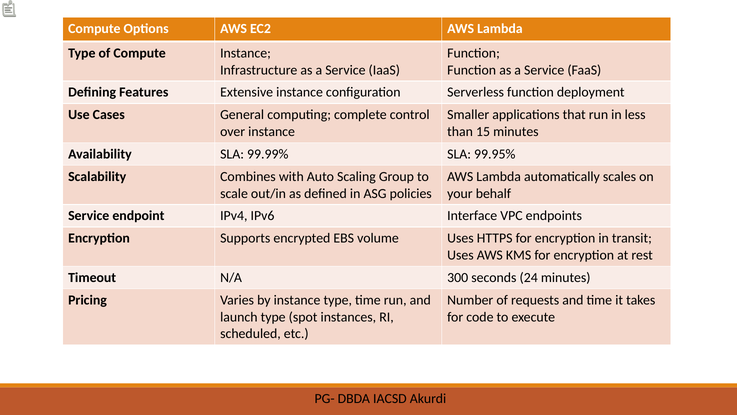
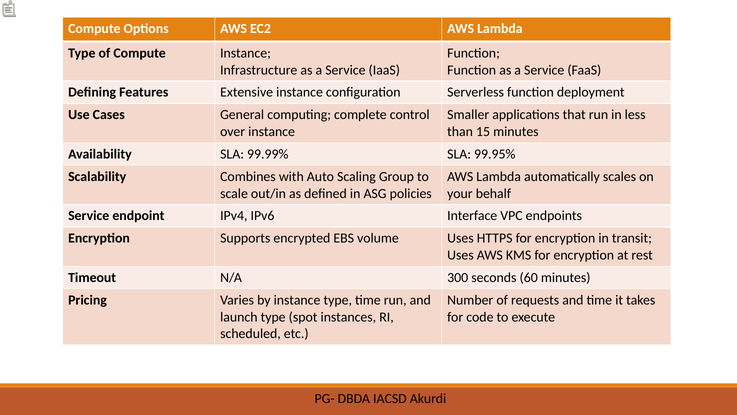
24: 24 -> 60
